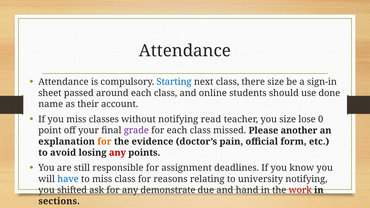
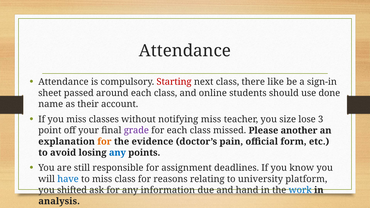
Starting colour: blue -> red
there size: size -> like
notifying read: read -> miss
0: 0 -> 3
any at (117, 153) colour: red -> blue
university notifying: notifying -> platform
demonstrate: demonstrate -> information
work colour: red -> blue
sections: sections -> analysis
